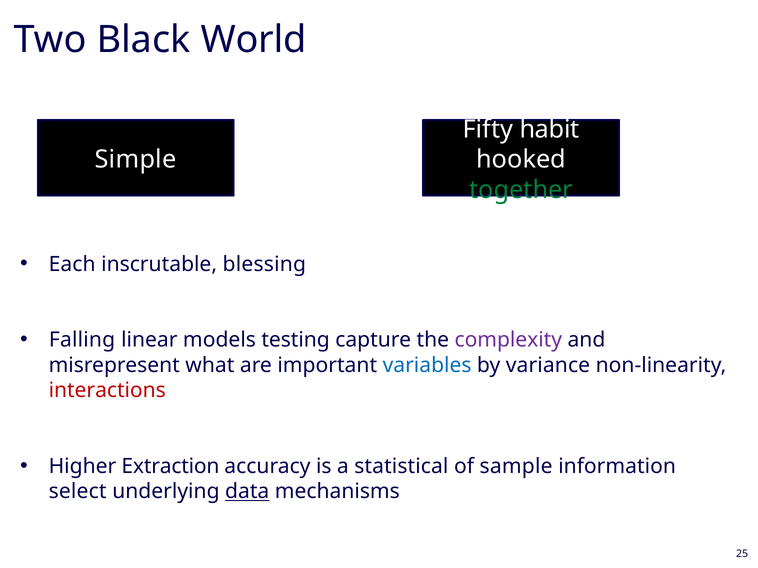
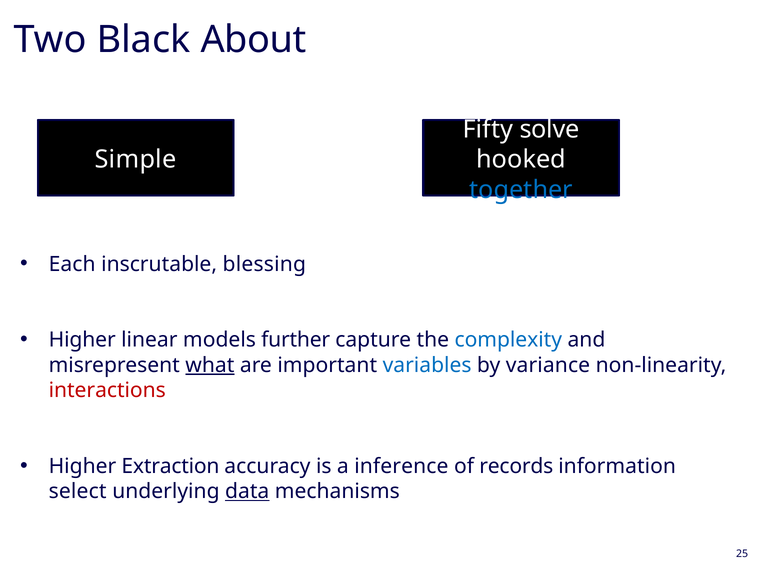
World: World -> About
habit: habit -> solve
together colour: green -> blue
Falling at (82, 340): Falling -> Higher
testing: testing -> further
complexity colour: purple -> blue
what underline: none -> present
statistical: statistical -> inference
sample: sample -> records
